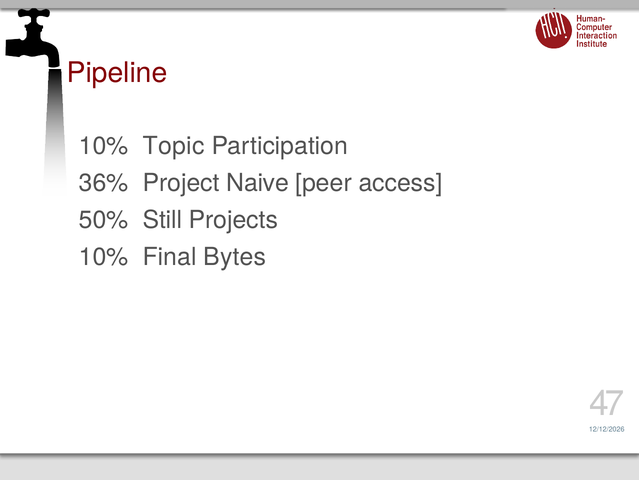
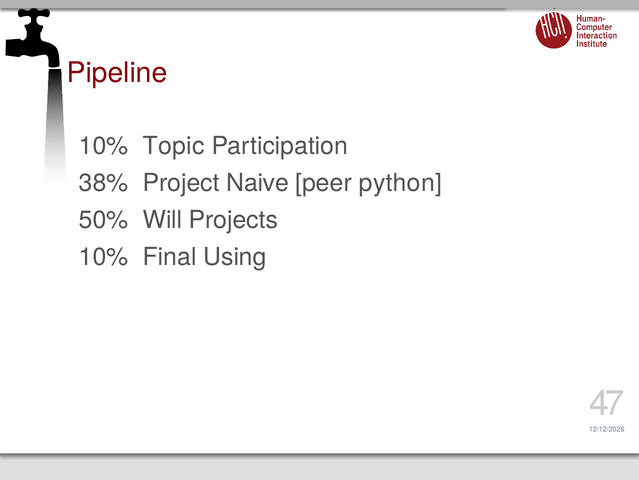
36%: 36% -> 38%
access: access -> python
Still: Still -> Will
Bytes: Bytes -> Using
